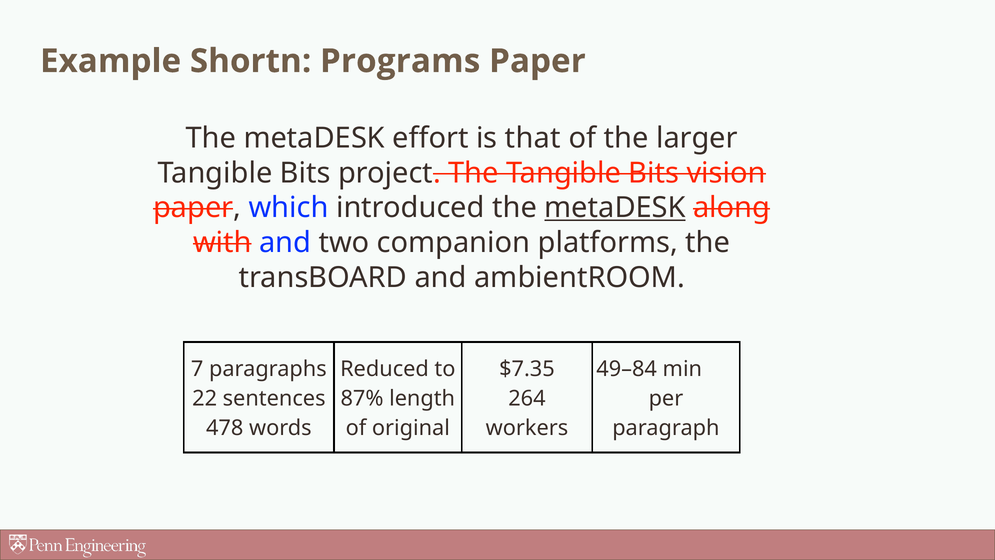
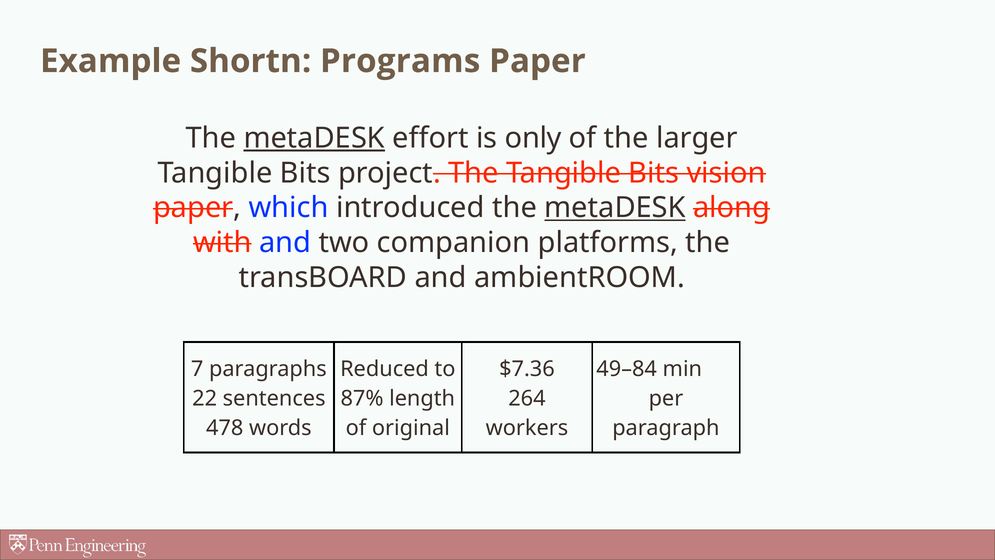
metaDESK at (314, 138) underline: none -> present
that: that -> only
$7.35: $7.35 -> $7.36
